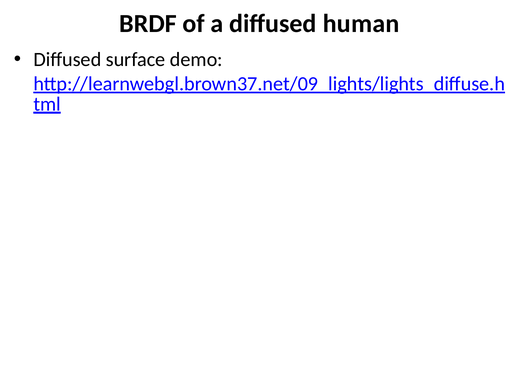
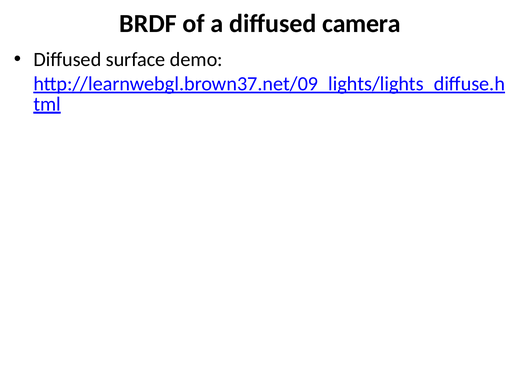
human: human -> camera
